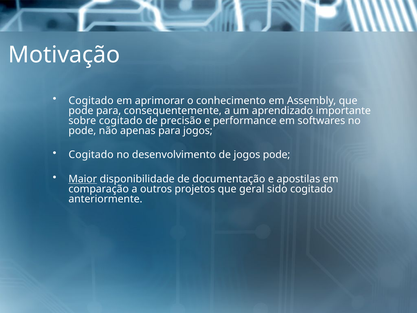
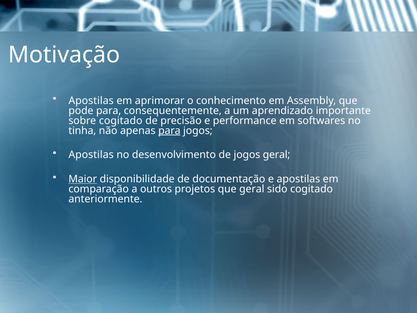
Cogitado at (91, 100): Cogitado -> Apostilas
pode at (82, 131): pode -> tinha
para at (169, 131) underline: none -> present
Cogitado at (91, 155): Cogitado -> Apostilas
jogos pode: pode -> geral
